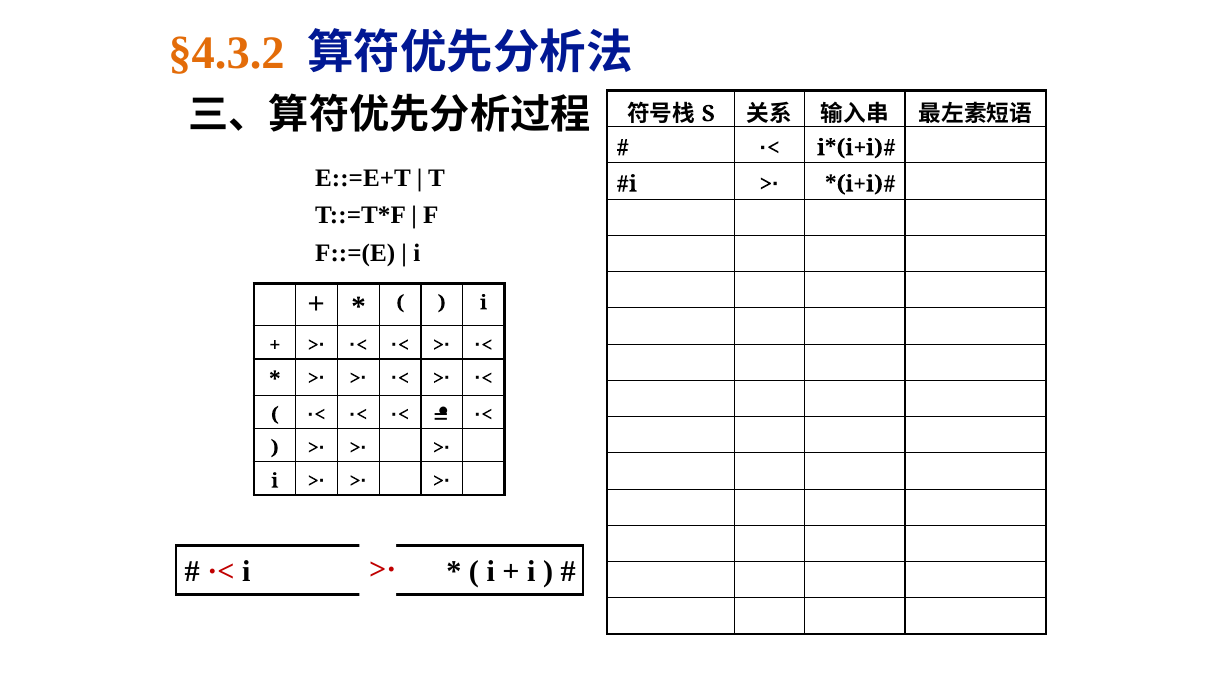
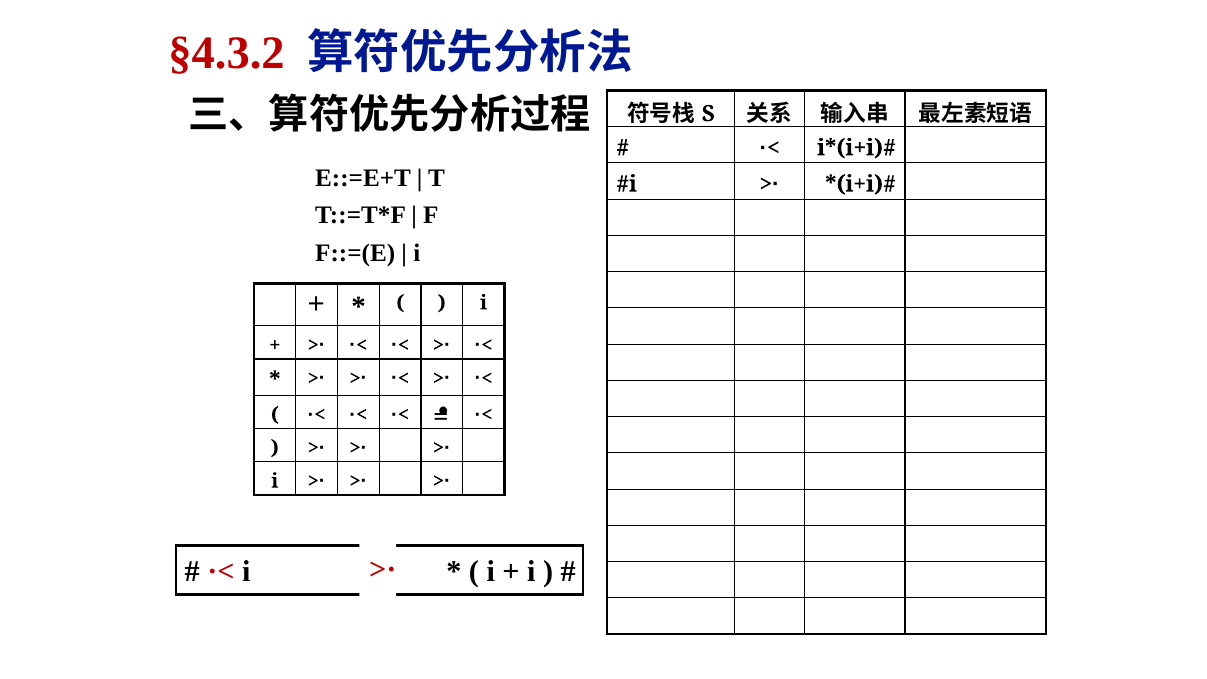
§4.3.2 colour: orange -> red
